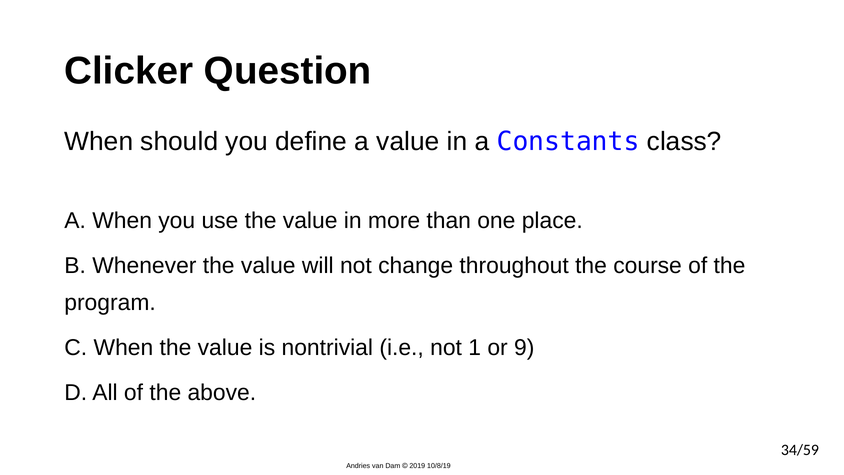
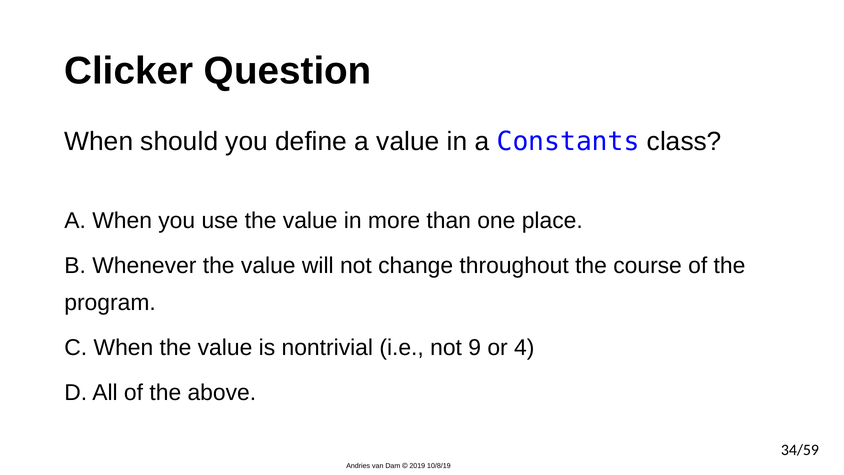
1: 1 -> 9
9: 9 -> 4
